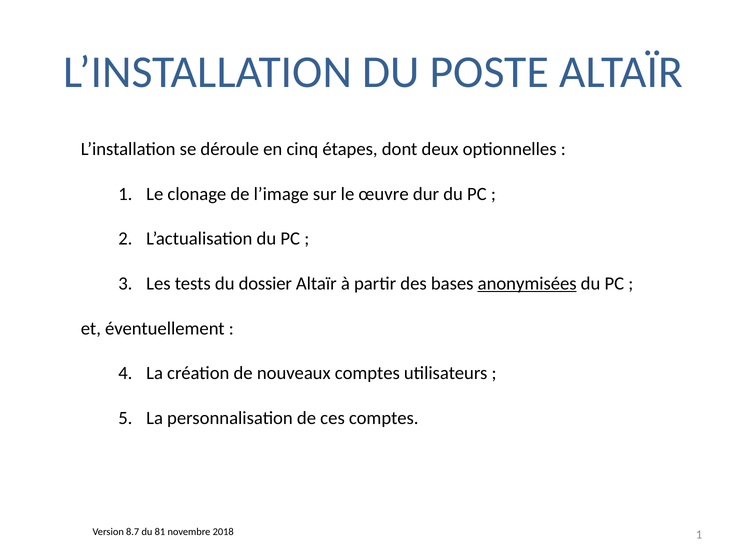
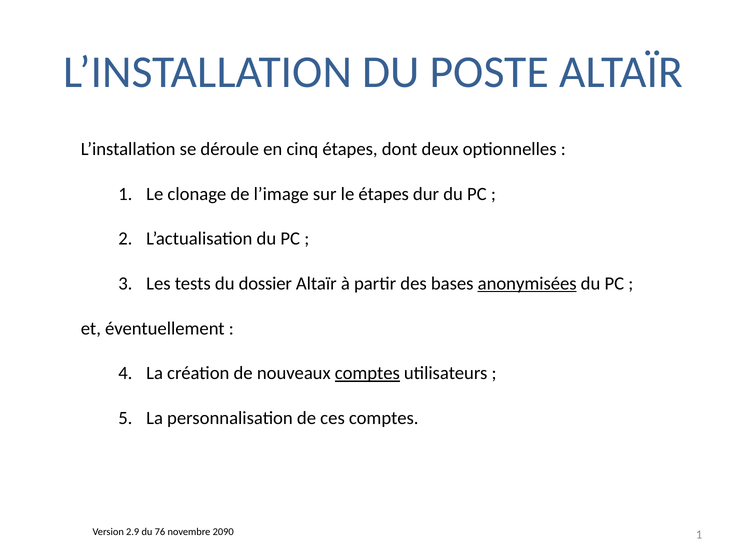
le œuvre: œuvre -> étapes
comptes at (367, 373) underline: none -> present
8.7: 8.7 -> 2.9
81: 81 -> 76
2018: 2018 -> 2090
